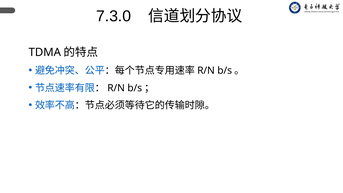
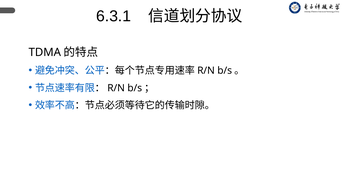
7.3.0: 7.3.0 -> 6.3.1
